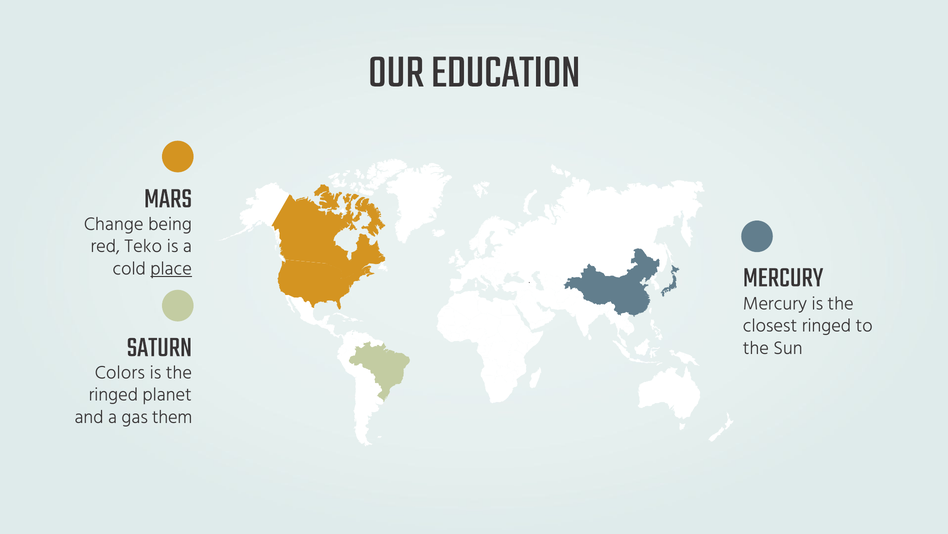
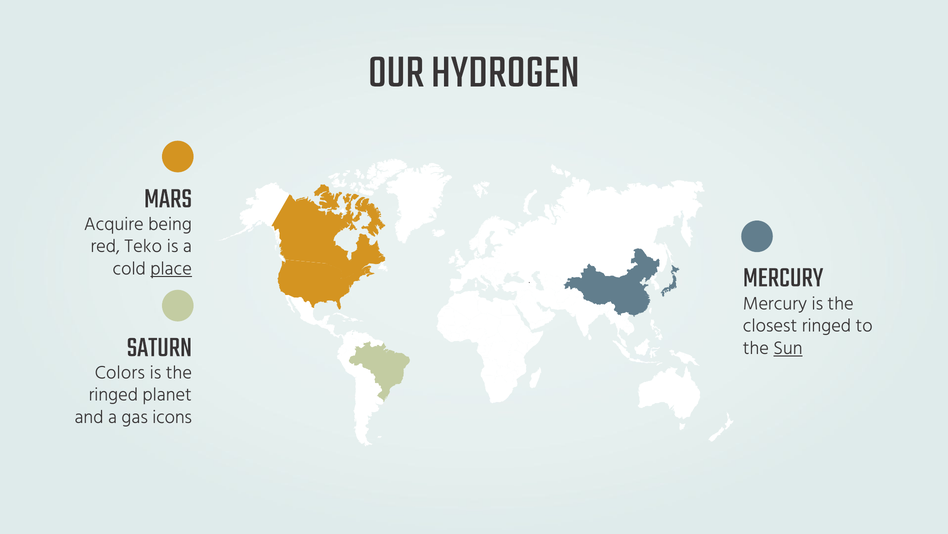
EDUCATION: EDUCATION -> HYDROGEN
Change: Change -> Acquire
Sun underline: none -> present
them: them -> icons
